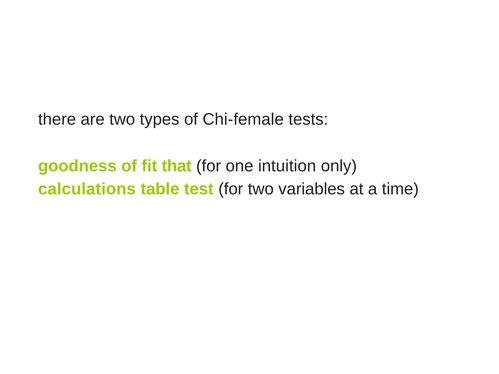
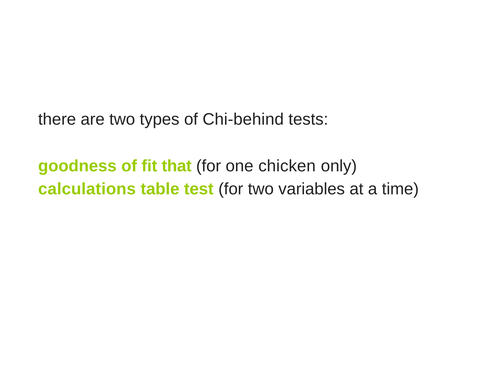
Chi-female: Chi-female -> Chi-behind
intuition: intuition -> chicken
